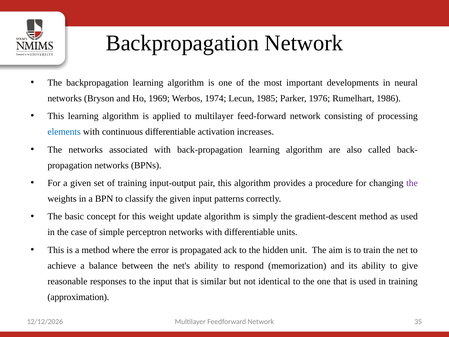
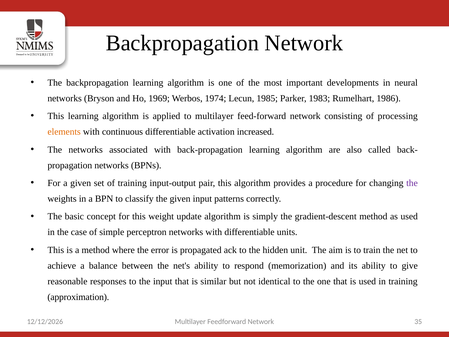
1976: 1976 -> 1983
elements colour: blue -> orange
increases: increases -> increased
